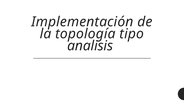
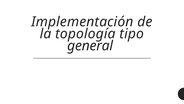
analisis: analisis -> general
